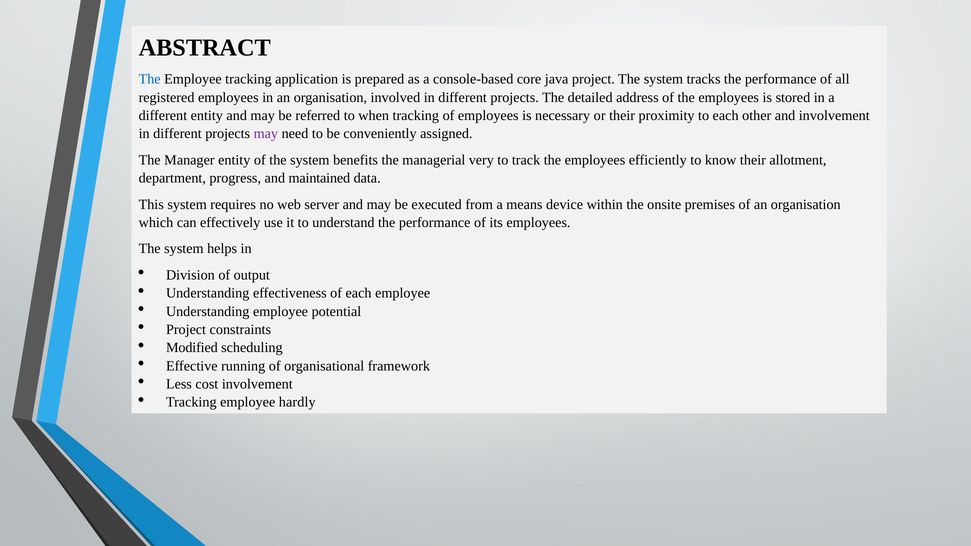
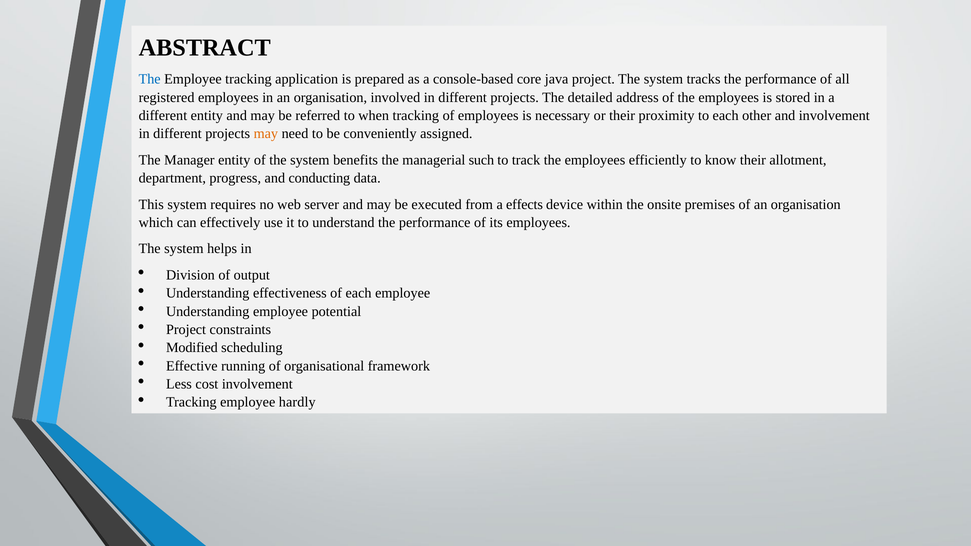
may at (266, 134) colour: purple -> orange
very: very -> such
maintained: maintained -> conducting
means: means -> effects
